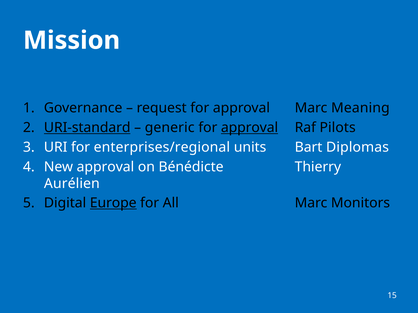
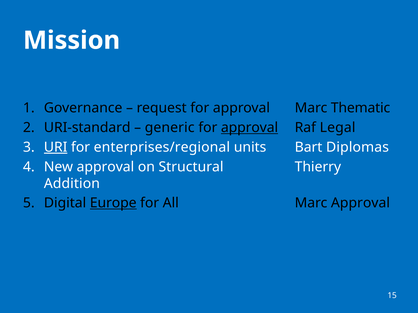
Meaning: Meaning -> Thematic
URI-standard underline: present -> none
Pilots: Pilots -> Legal
URI underline: none -> present
Bénédicte: Bénédicte -> Structural
Aurélien: Aurélien -> Addition
Marc Monitors: Monitors -> Approval
